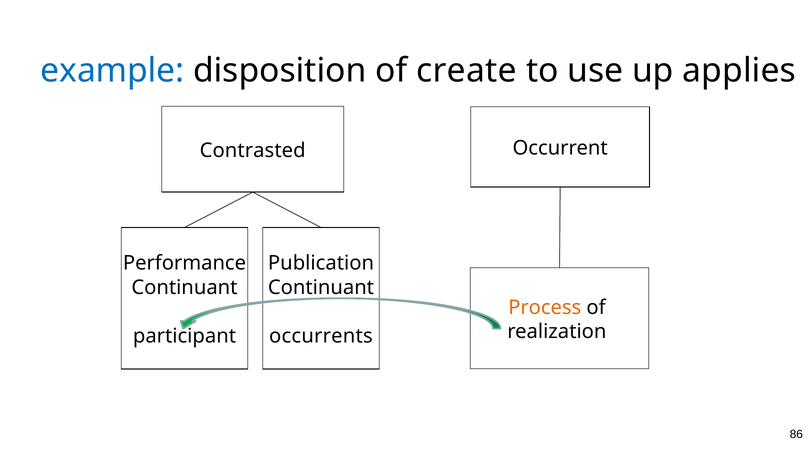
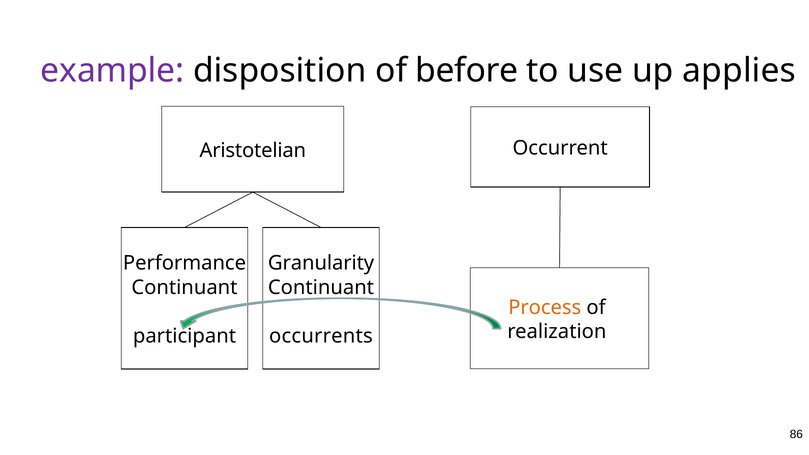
example colour: blue -> purple
create: create -> before
Contrasted: Contrasted -> Aristotelian
Publication: Publication -> Granularity
